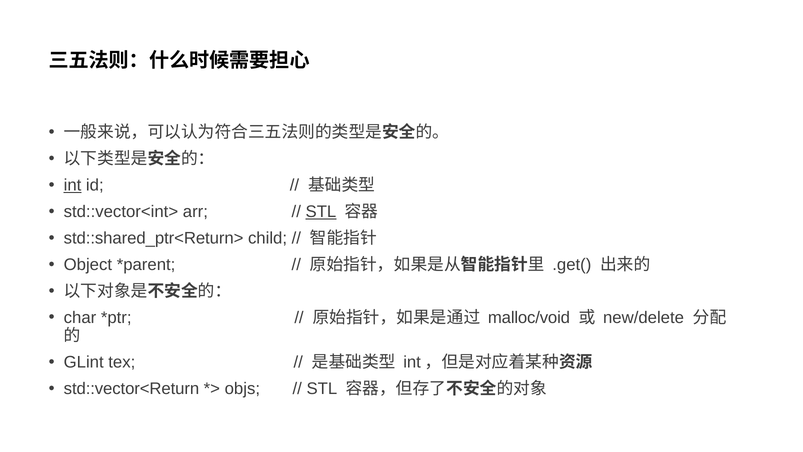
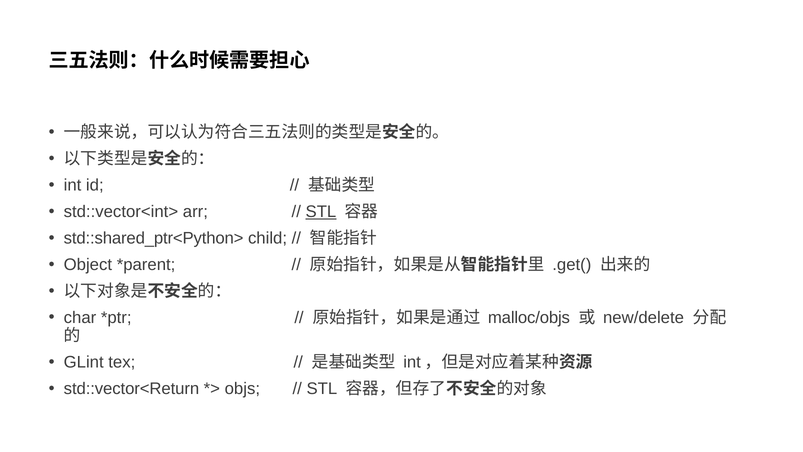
int underline: present -> none
std::shared_ptr<Return>: std::shared_ptr<Return> -> std::shared_ptr<Python>
malloc/void: malloc/void -> malloc/objs
